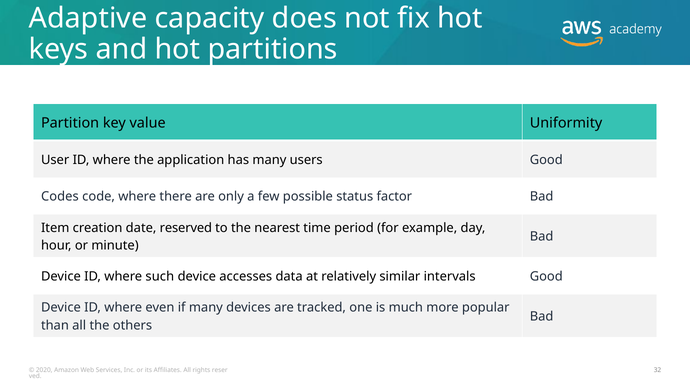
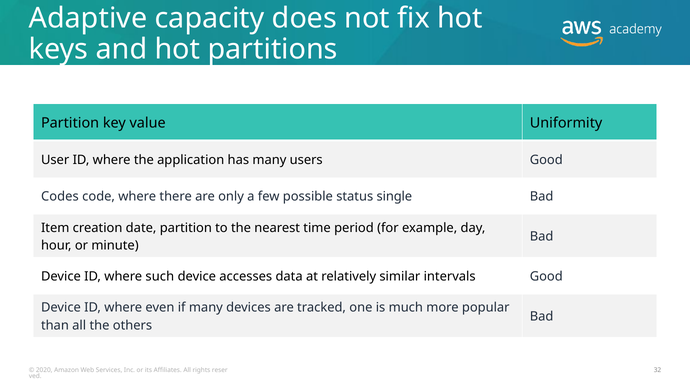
factor: factor -> single
date reserved: reserved -> partition
